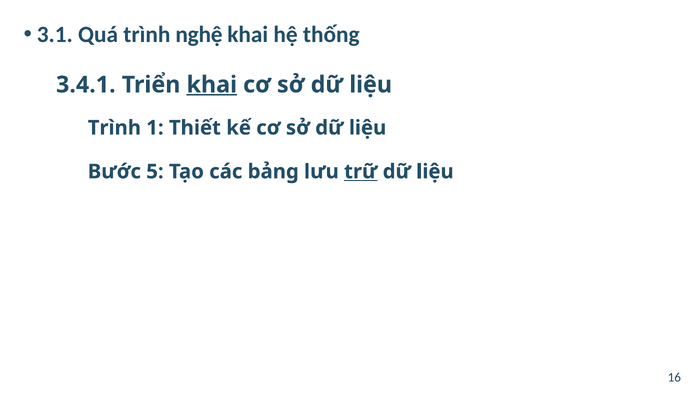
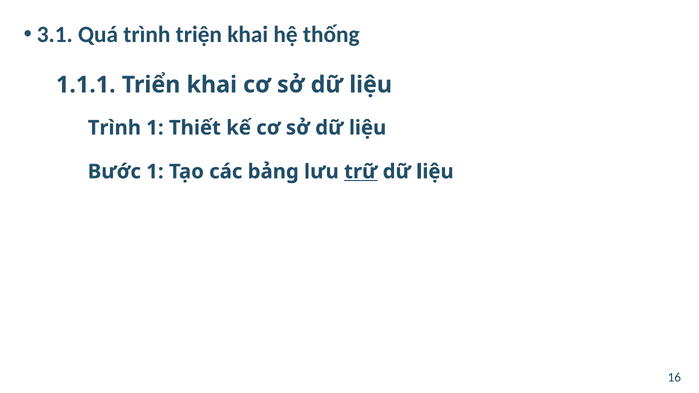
nghệ: nghệ -> triện
3.4.1: 3.4.1 -> 1.1.1
khai at (212, 85) underline: present -> none
Bước 5: 5 -> 1
